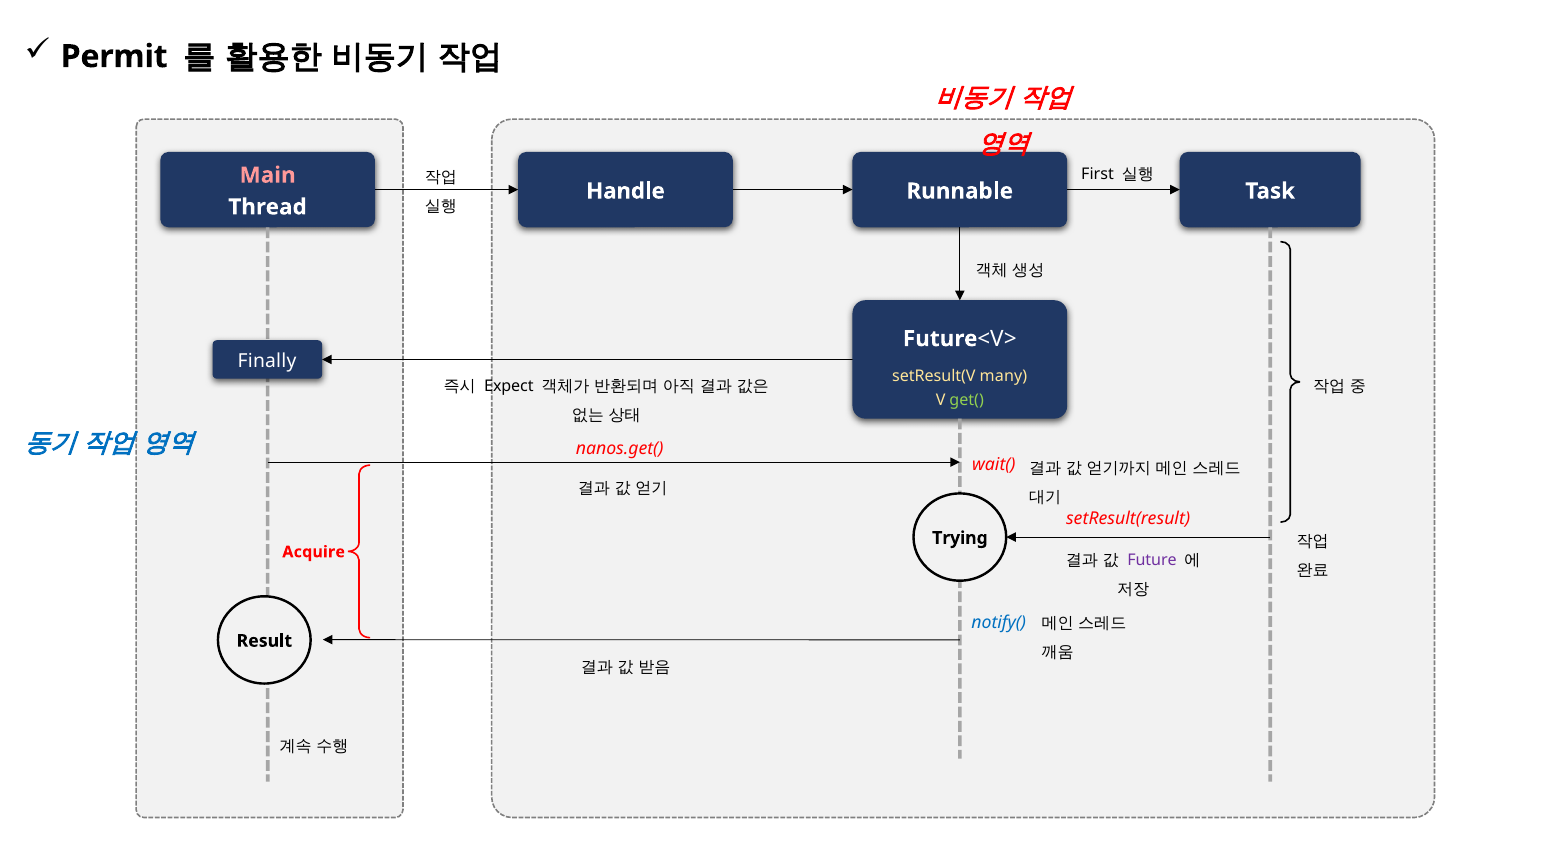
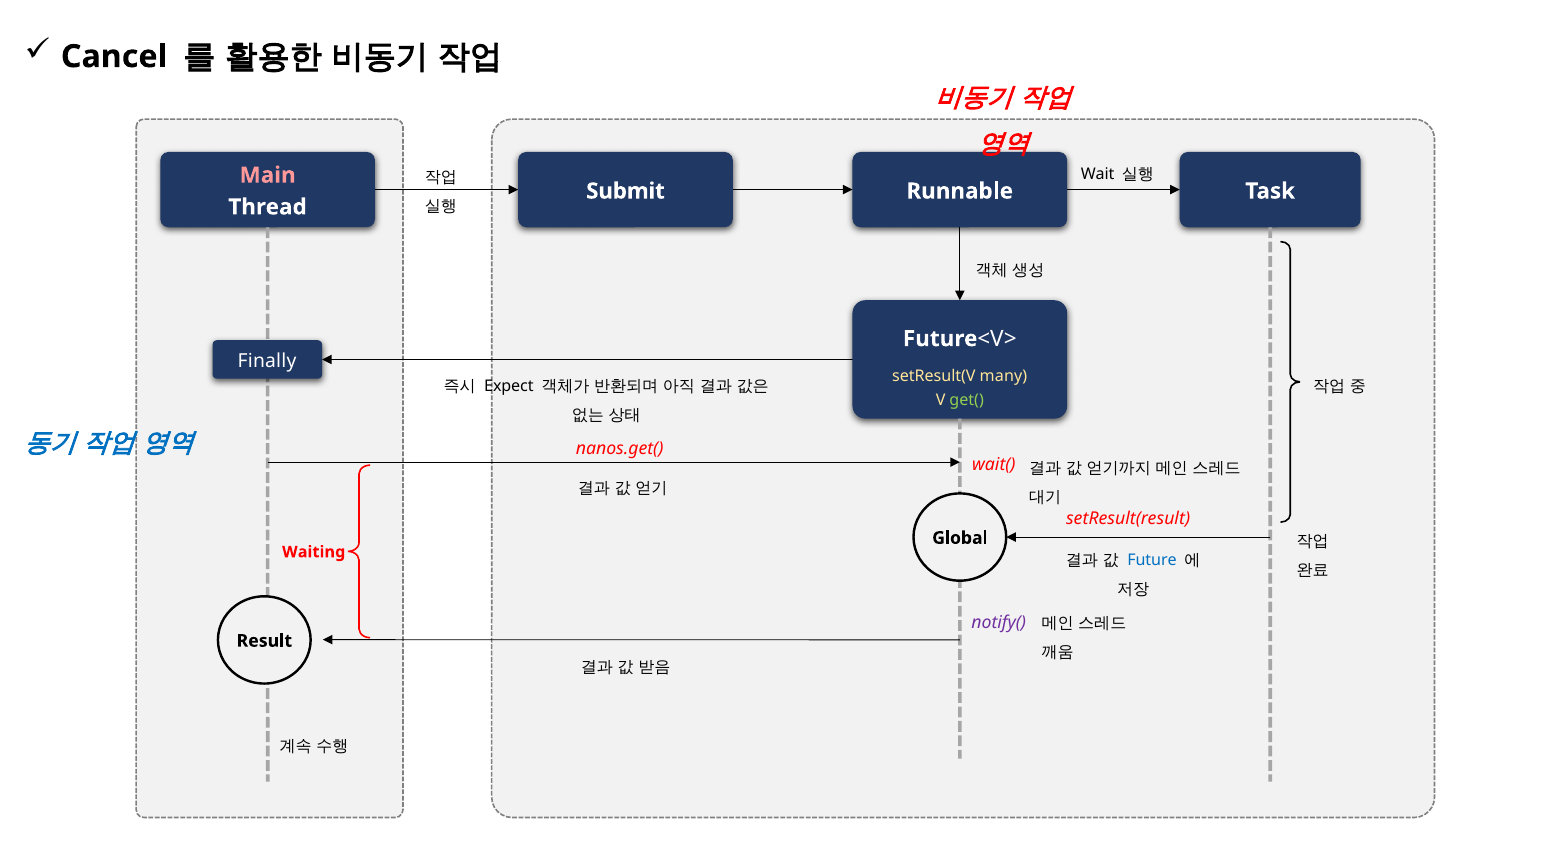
Permit: Permit -> Cancel
First: First -> Wait
Handle: Handle -> Submit
Trying: Trying -> Global
Acquire: Acquire -> Waiting
Future colour: purple -> blue
notify( colour: blue -> purple
